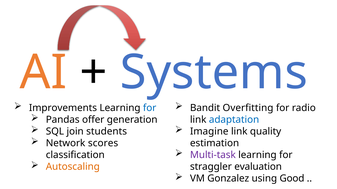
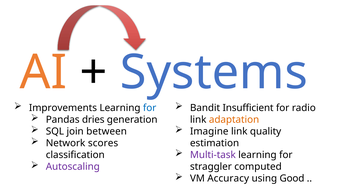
Overfitting: Overfitting -> Insufficient
offer: offer -> dries
adaptation colour: blue -> orange
students: students -> between
Autoscaling colour: orange -> purple
evaluation: evaluation -> computed
Gonzalez: Gonzalez -> Accuracy
